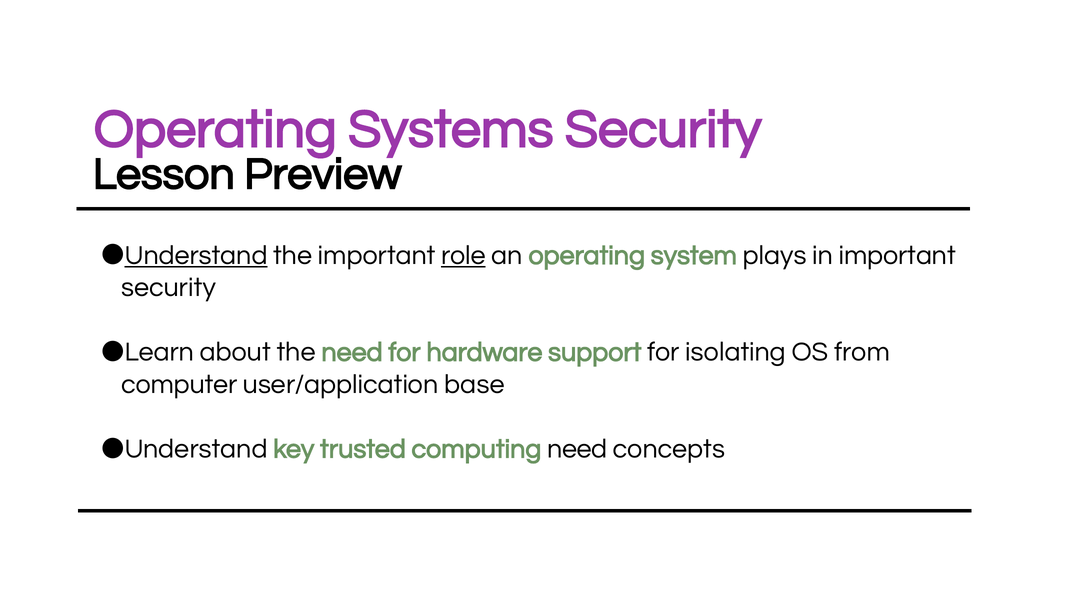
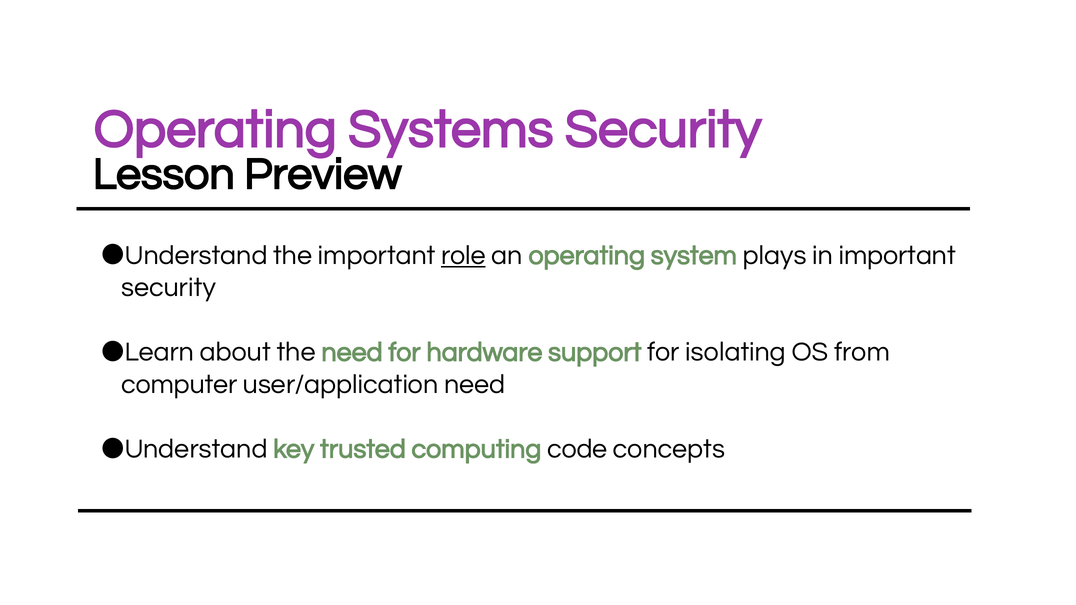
Understand at (196, 255) underline: present -> none
user/application base: base -> need
computing need: need -> code
